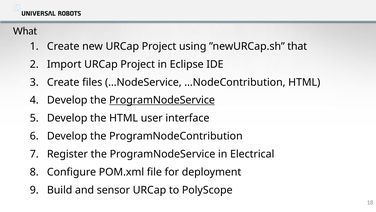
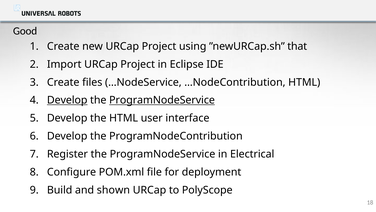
What: What -> Good
Develop at (67, 100) underline: none -> present
sensor: sensor -> shown
